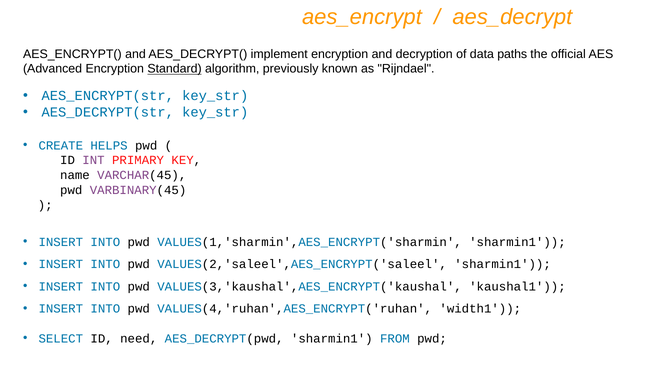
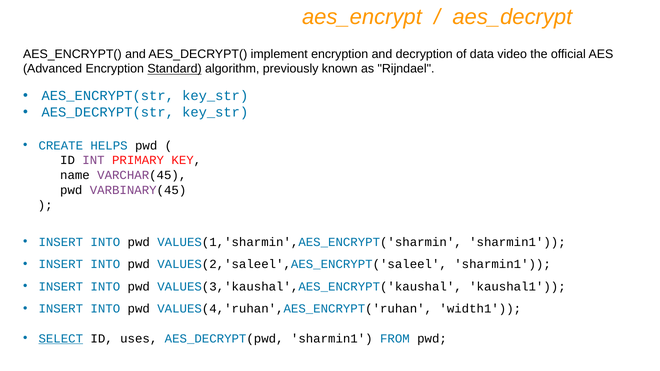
paths: paths -> video
SELECT underline: none -> present
need: need -> uses
